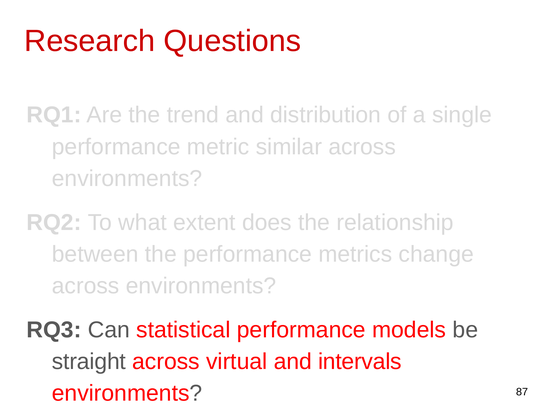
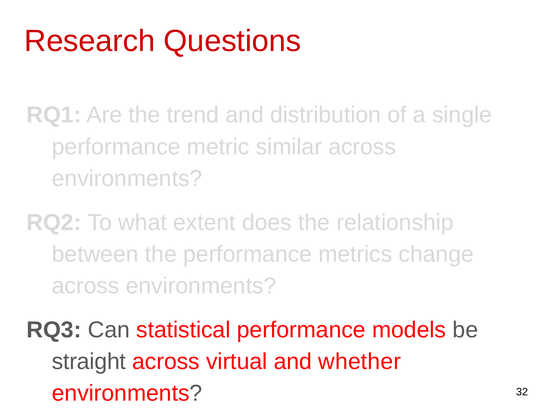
intervals: intervals -> whether
87: 87 -> 32
